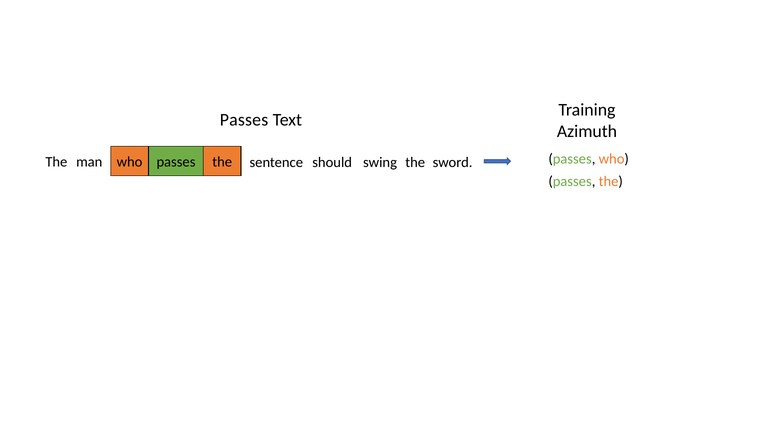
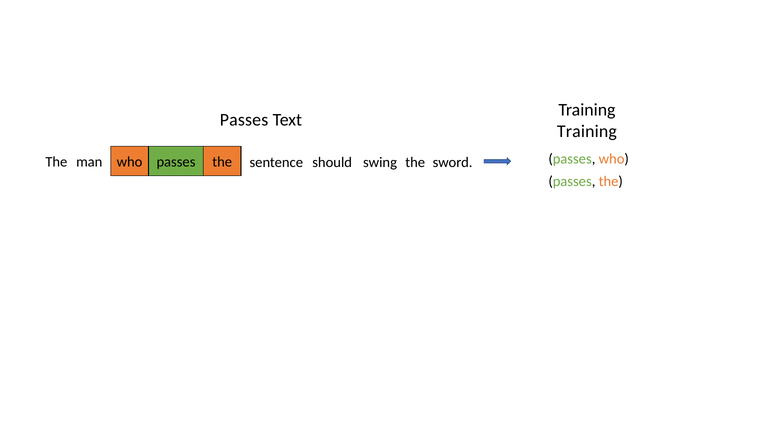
Azimuth at (587, 131): Azimuth -> Training
